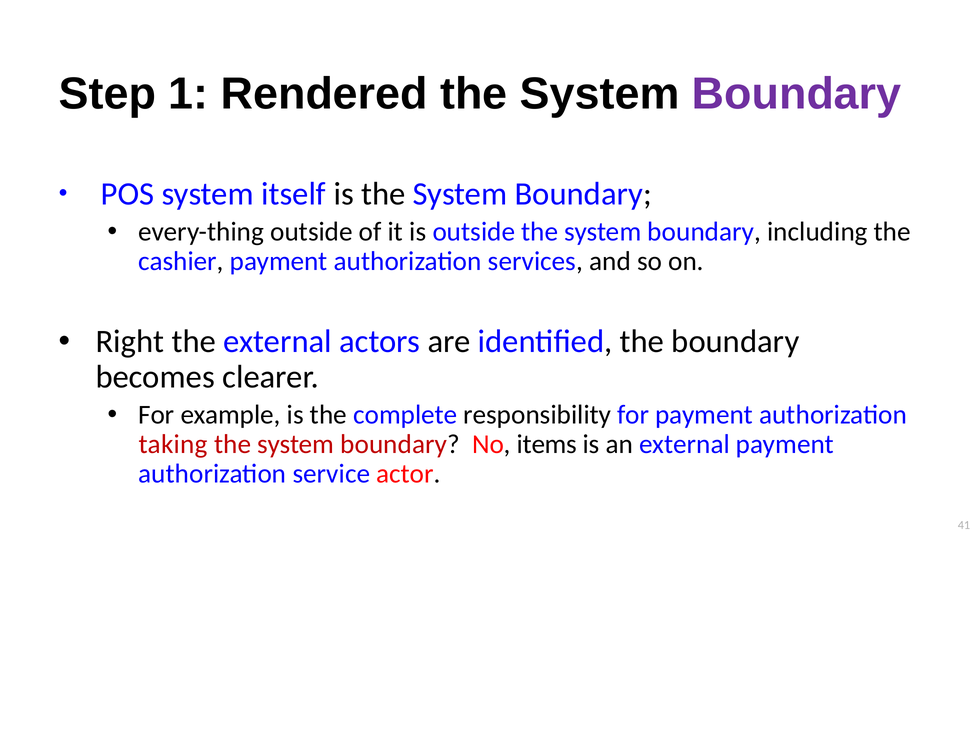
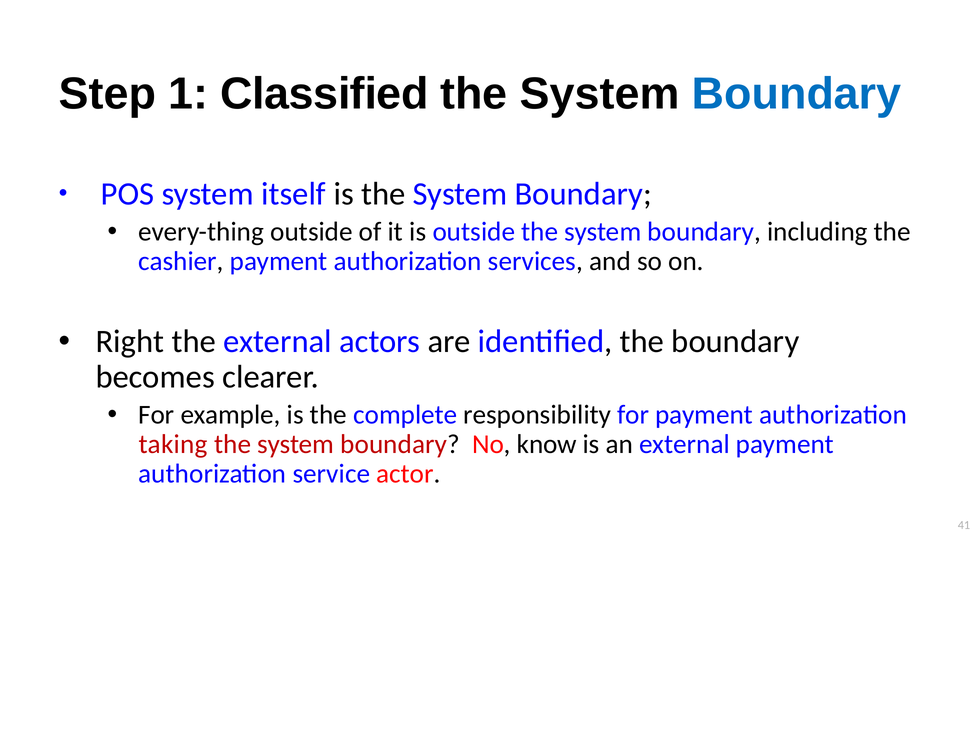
Rendered: Rendered -> Classified
Boundary at (797, 94) colour: purple -> blue
items: items -> know
